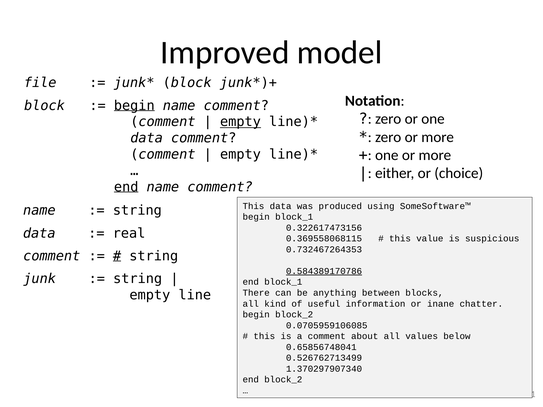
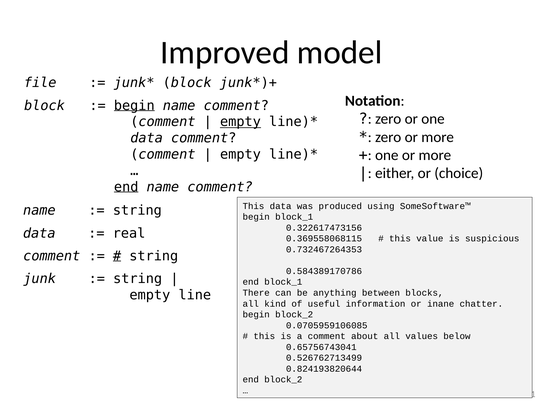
0.584389170786 underline: present -> none
0.65856748041: 0.65856748041 -> 0.65756743041
1.370297907340: 1.370297907340 -> 0.824193820644
